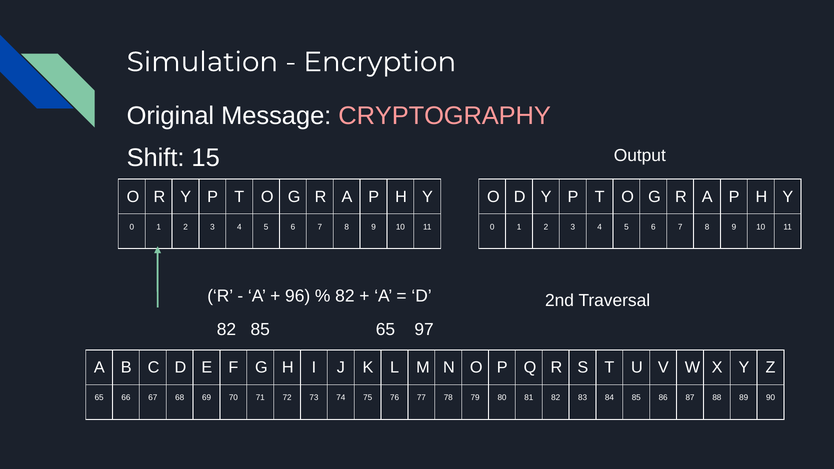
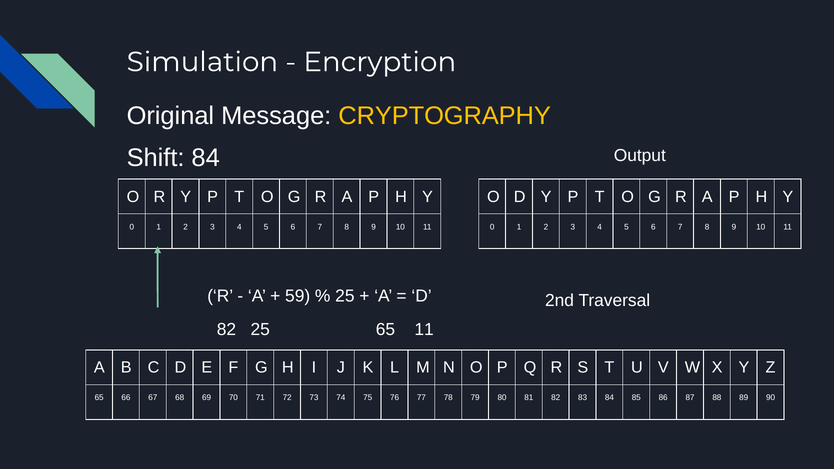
CRYPTOGRAPHY colour: pink -> yellow
Shift 15: 15 -> 84
96: 96 -> 59
82 at (345, 296): 82 -> 25
82 85: 85 -> 25
65 97: 97 -> 11
